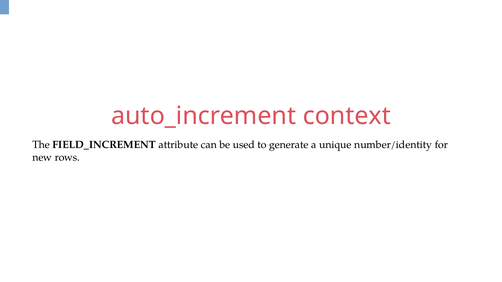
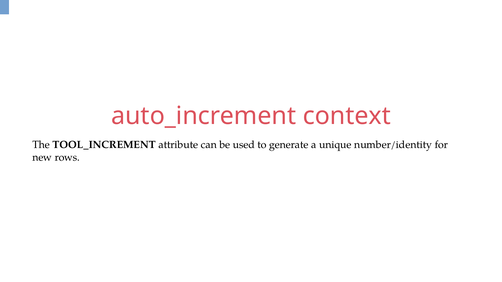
FIELD_INCREMENT: FIELD_INCREMENT -> TOOL_INCREMENT
